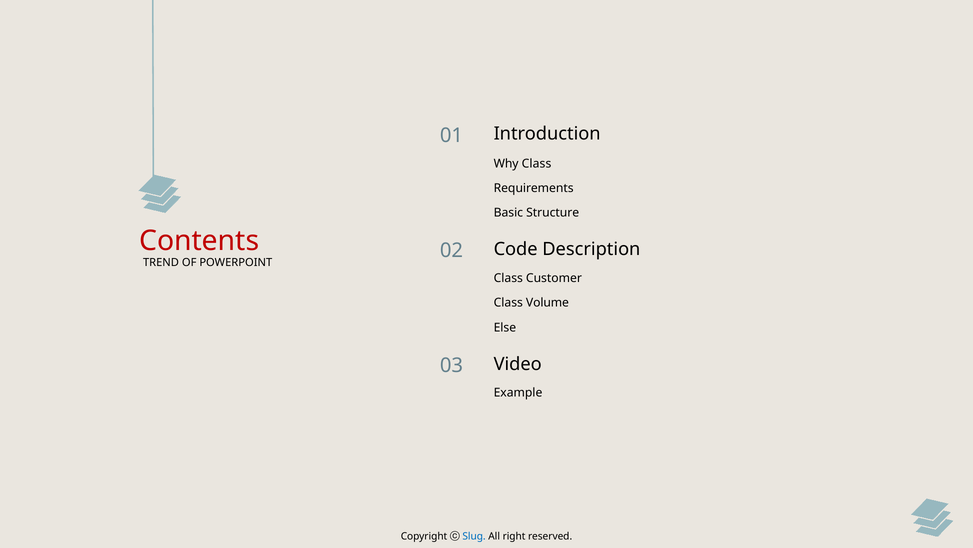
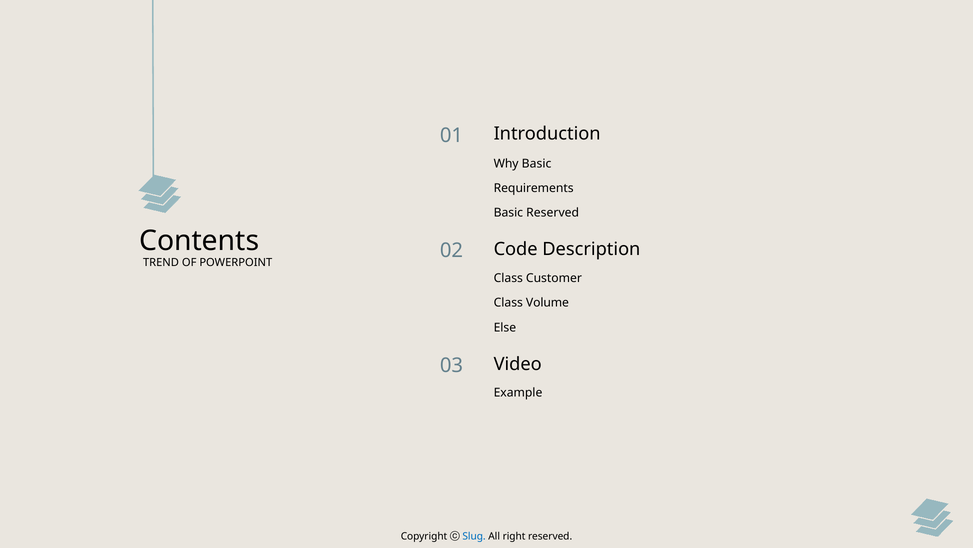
Why Class: Class -> Basic
Basic Structure: Structure -> Reserved
Contents colour: red -> black
